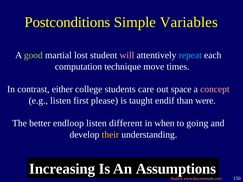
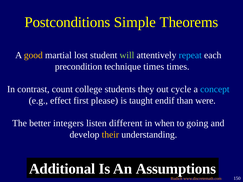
Variables: Variables -> Theorems
good colour: light green -> yellow
will colour: pink -> light green
computation: computation -> precondition
technique move: move -> times
either: either -> count
care: care -> they
space: space -> cycle
concept colour: pink -> light blue
e.g listen: listen -> effect
endloop: endloop -> integers
Increasing: Increasing -> Additional
